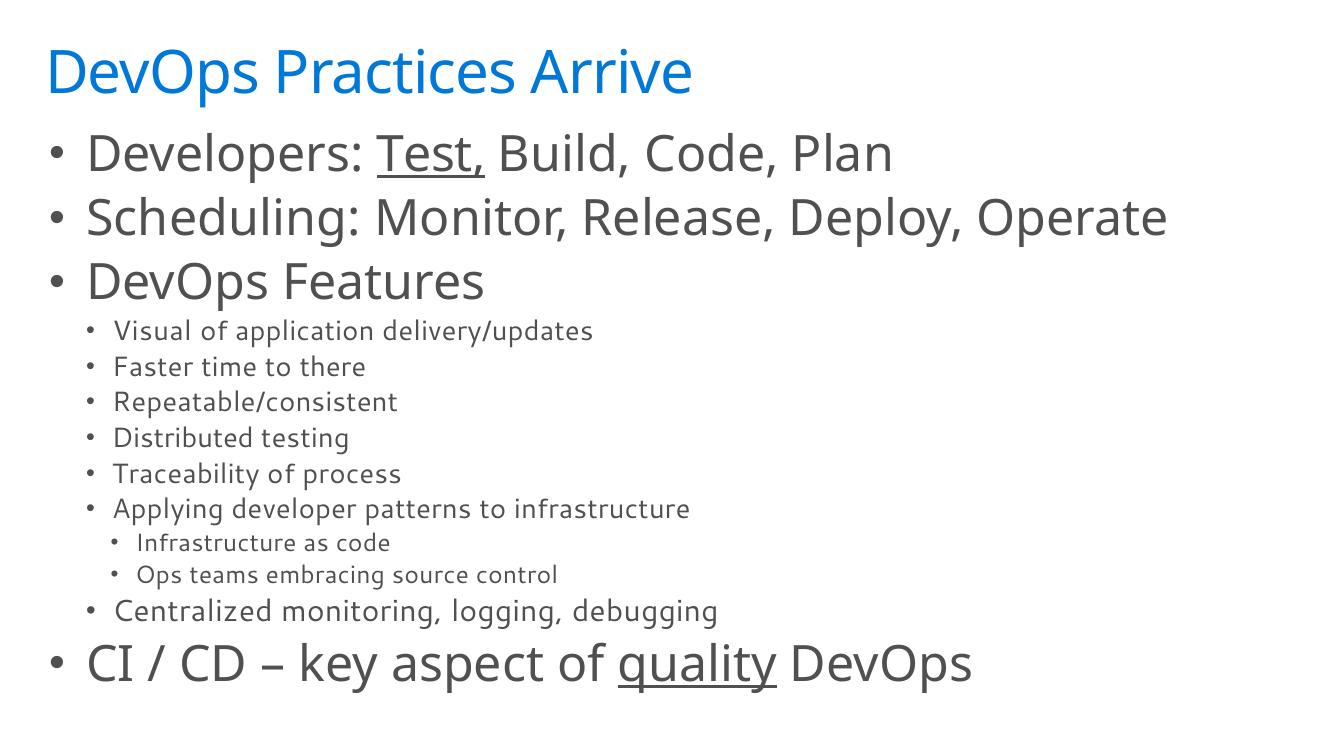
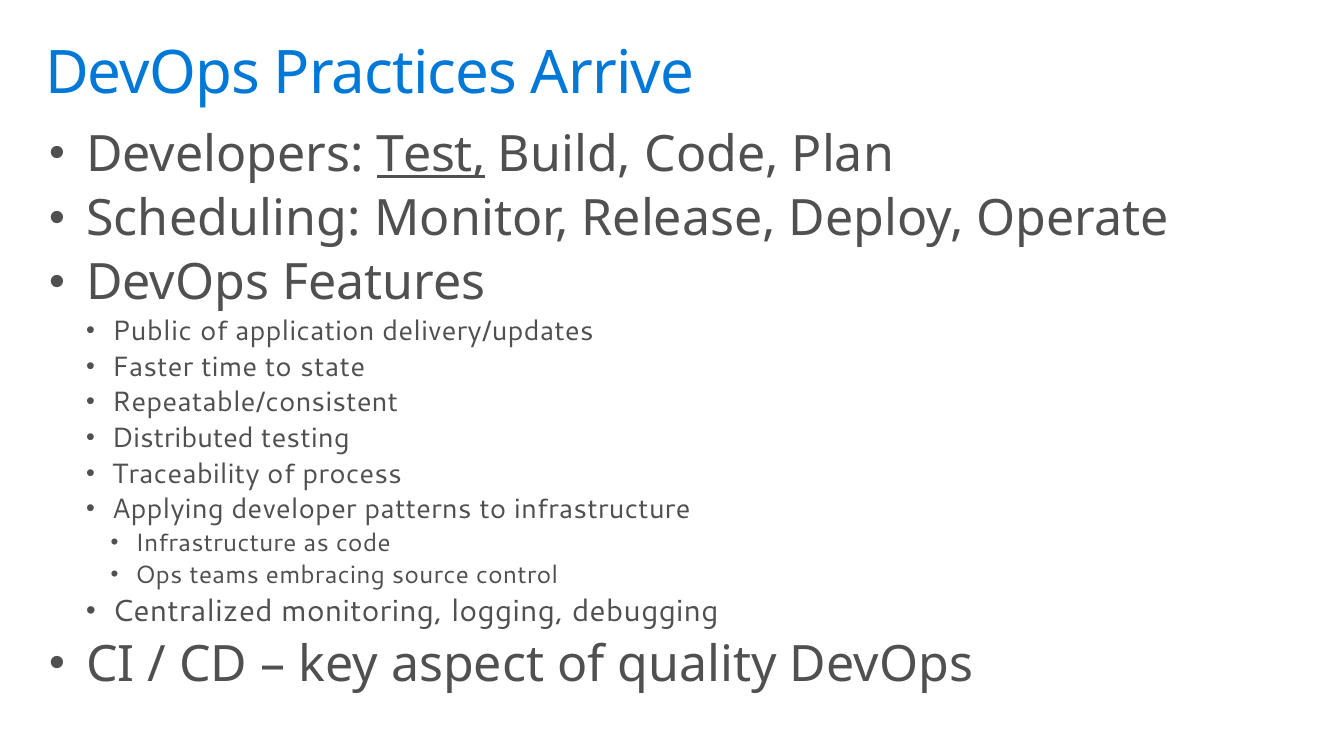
Visual: Visual -> Public
there: there -> state
quality underline: present -> none
